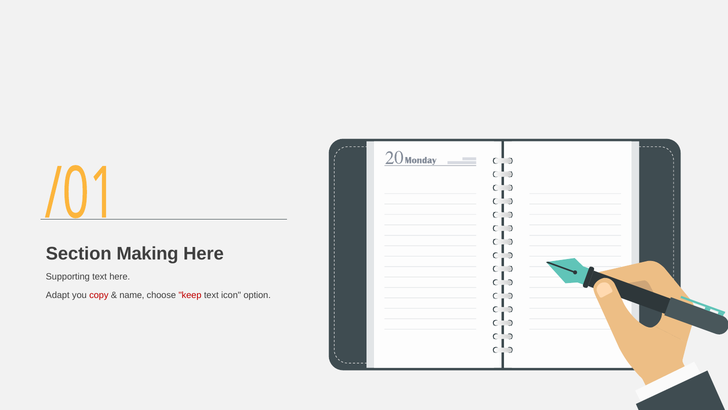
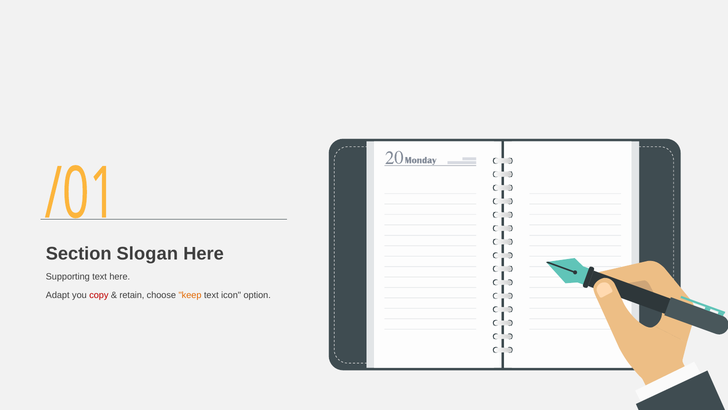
Making: Making -> Slogan
name: name -> retain
keep colour: red -> orange
